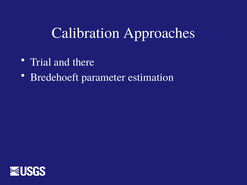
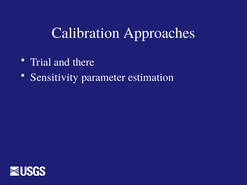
Bredehoeft: Bredehoeft -> Sensitivity
